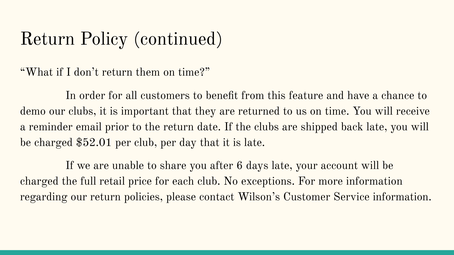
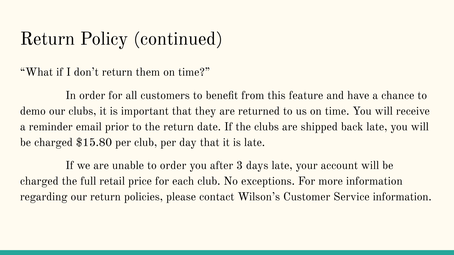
$52.01: $52.01 -> $15.80
to share: share -> order
6: 6 -> 3
